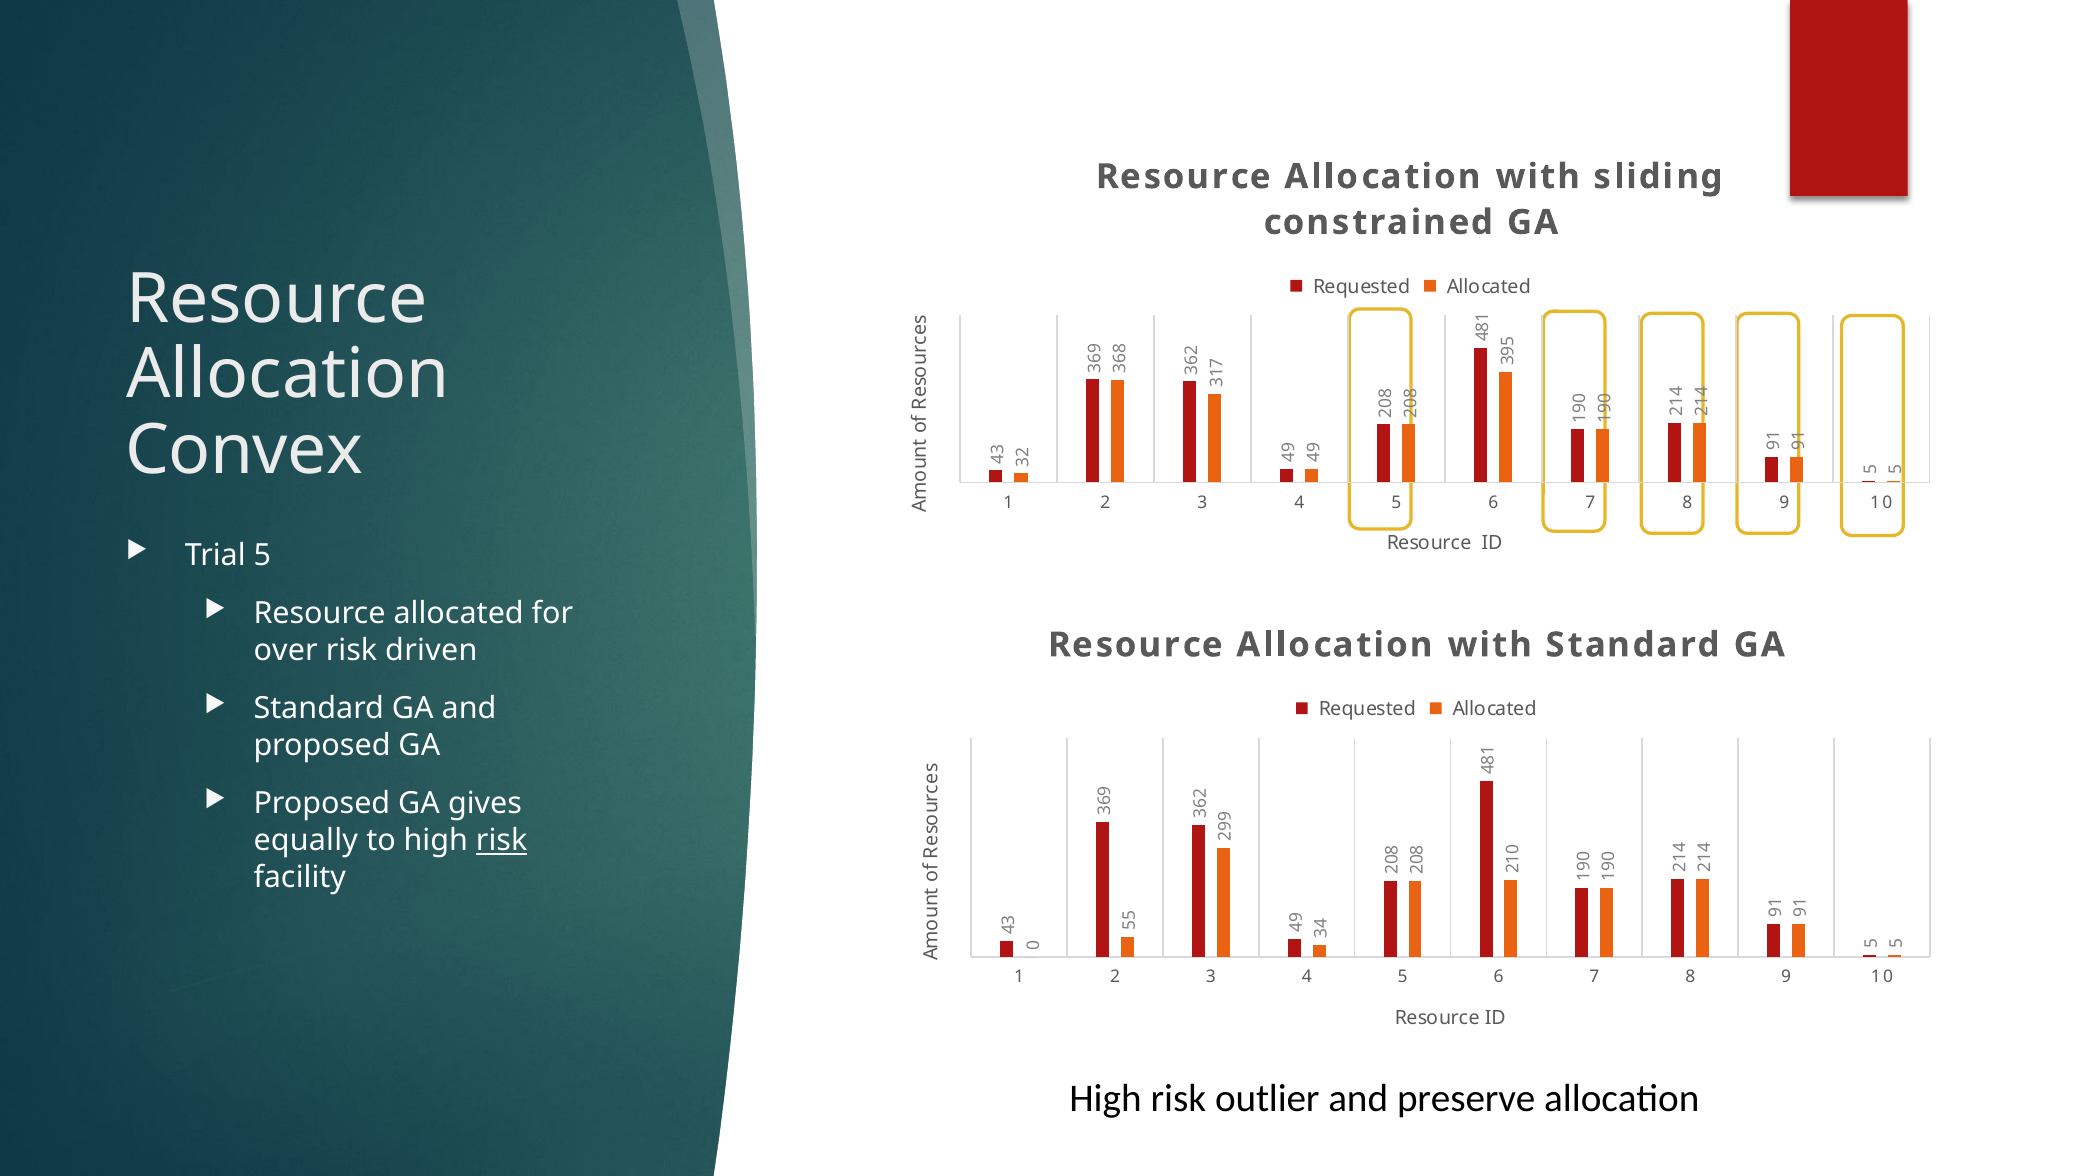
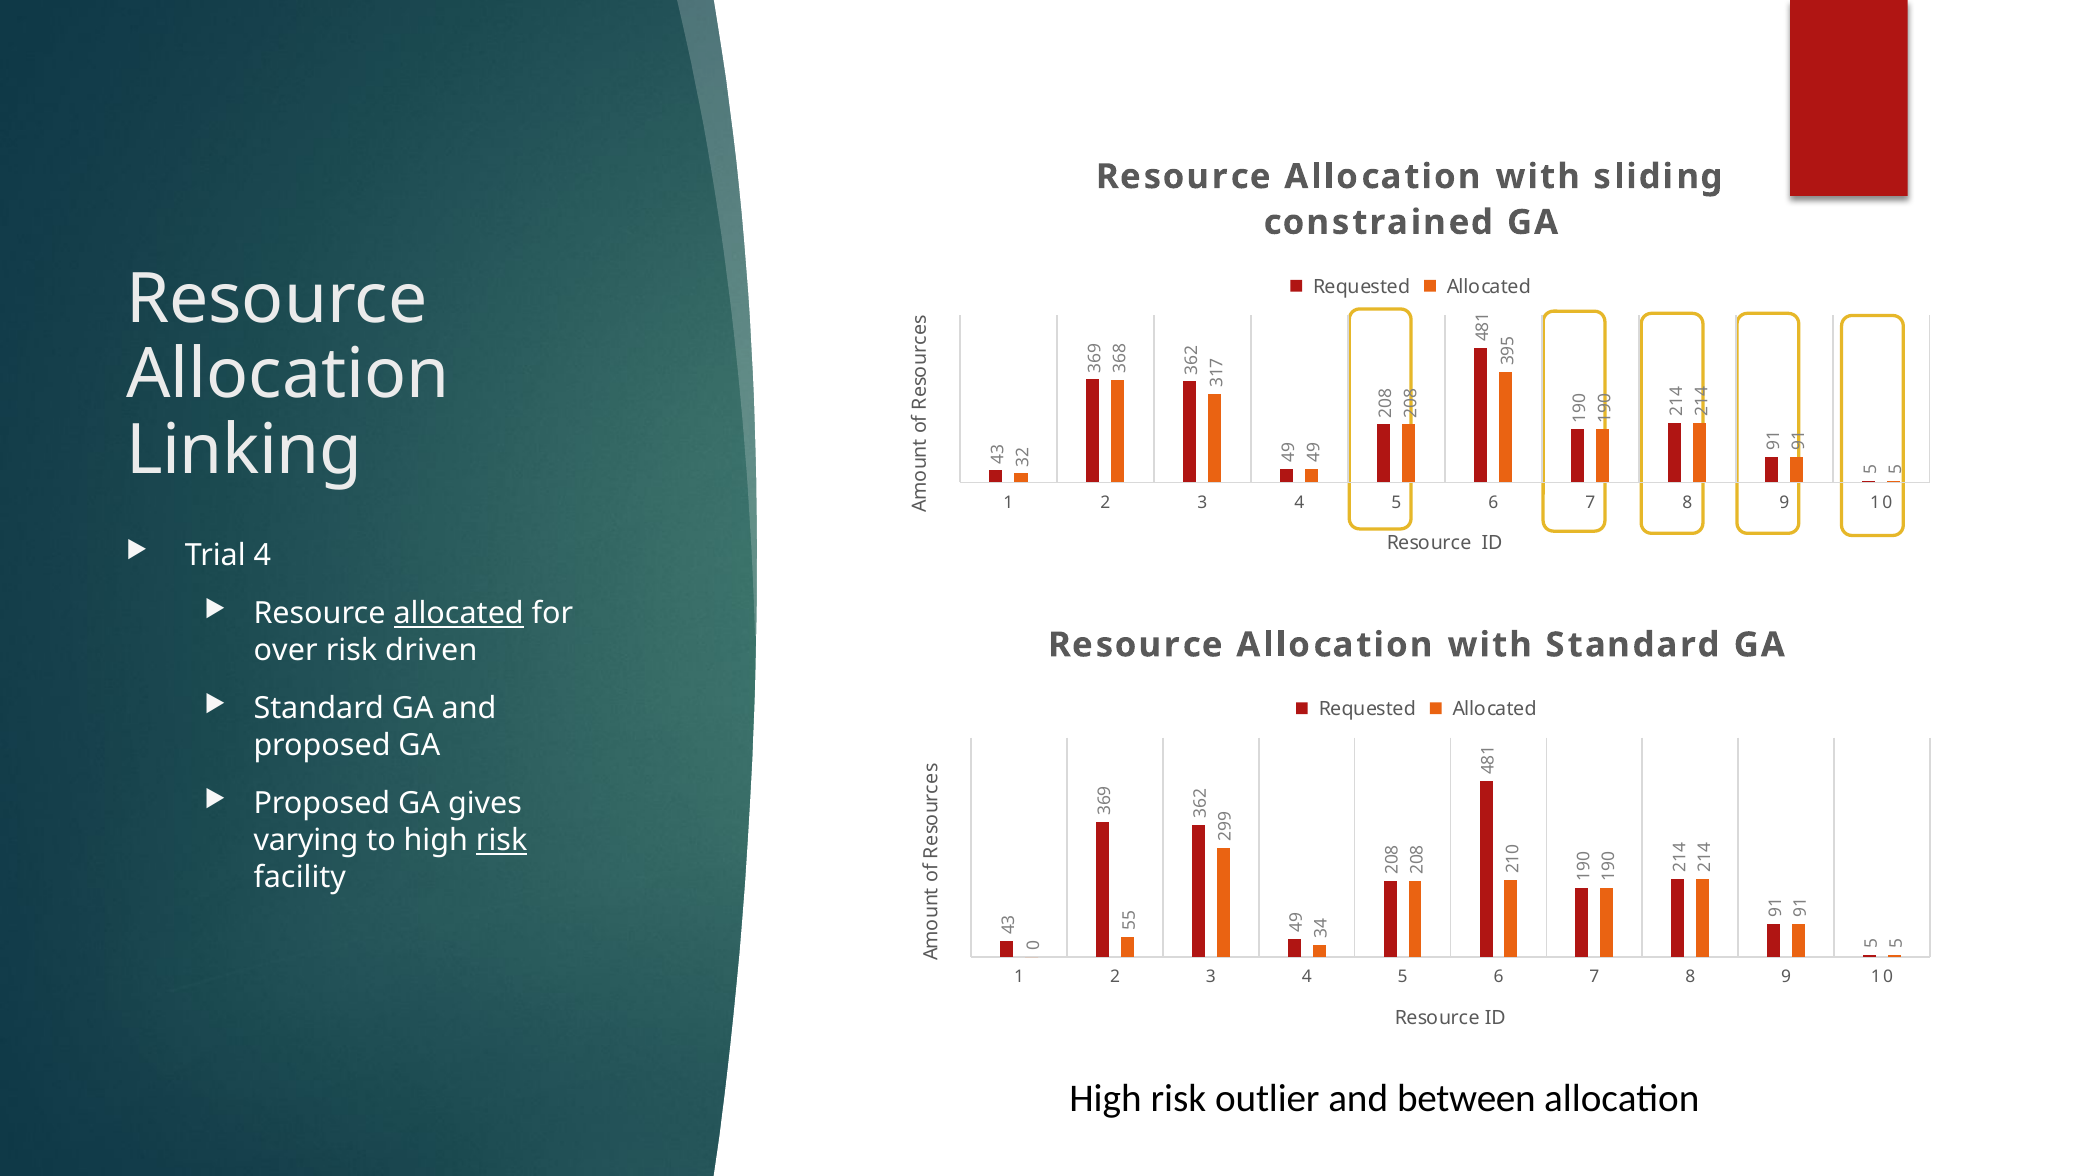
Convex: Convex -> Linking
Trial 5: 5 -> 4
allocated at (459, 614) underline: none -> present
equally: equally -> varying
preserve: preserve -> between
